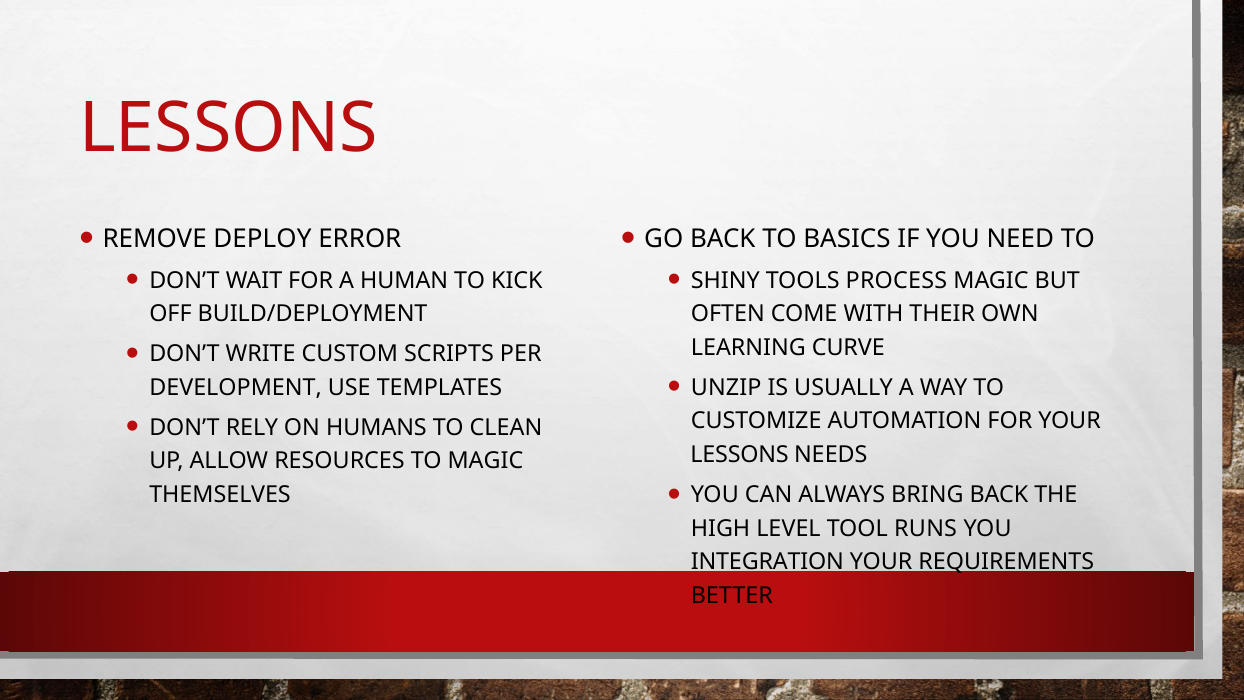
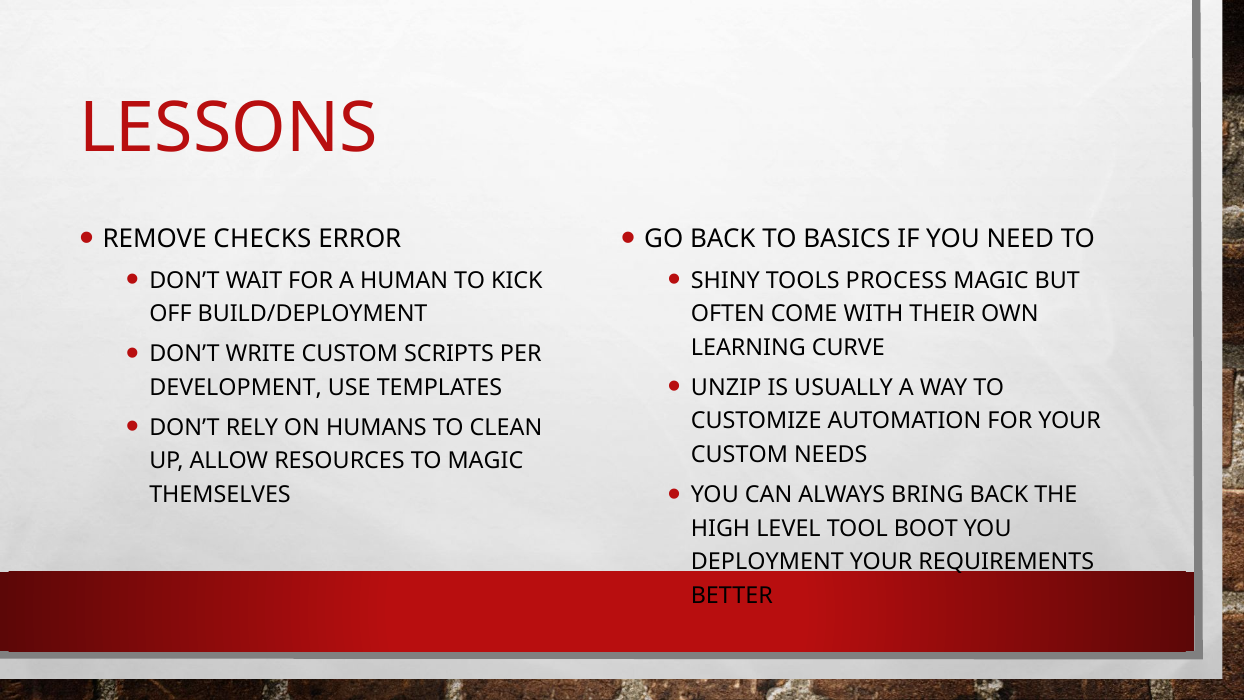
DEPLOY: DEPLOY -> CHECKS
LESSONS at (740, 455): LESSONS -> CUSTOM
RUNS: RUNS -> BOOT
INTEGRATION: INTEGRATION -> DEPLOYMENT
